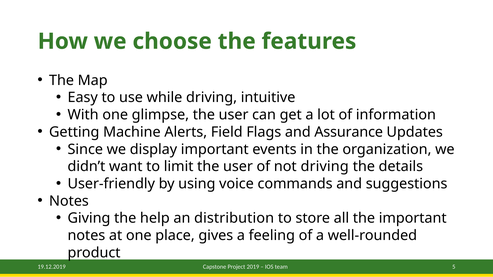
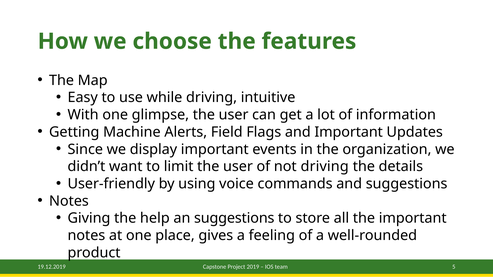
and Assurance: Assurance -> Important
an distribution: distribution -> suggestions
